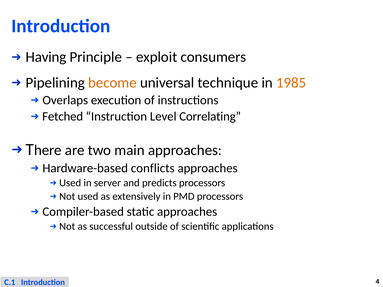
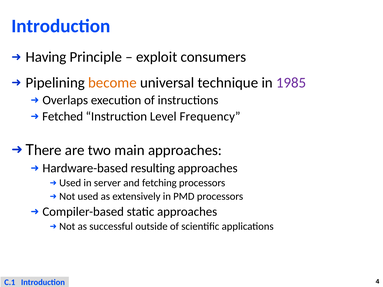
1985 colour: orange -> purple
Correlating: Correlating -> Frequency
conflicts: conflicts -> resulting
predicts: predicts -> fetching
